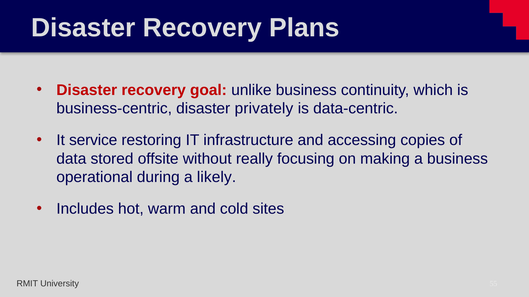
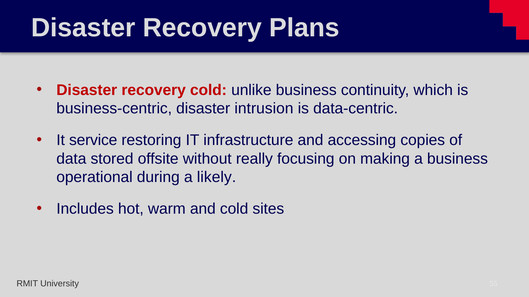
recovery goal: goal -> cold
privately: privately -> intrusion
